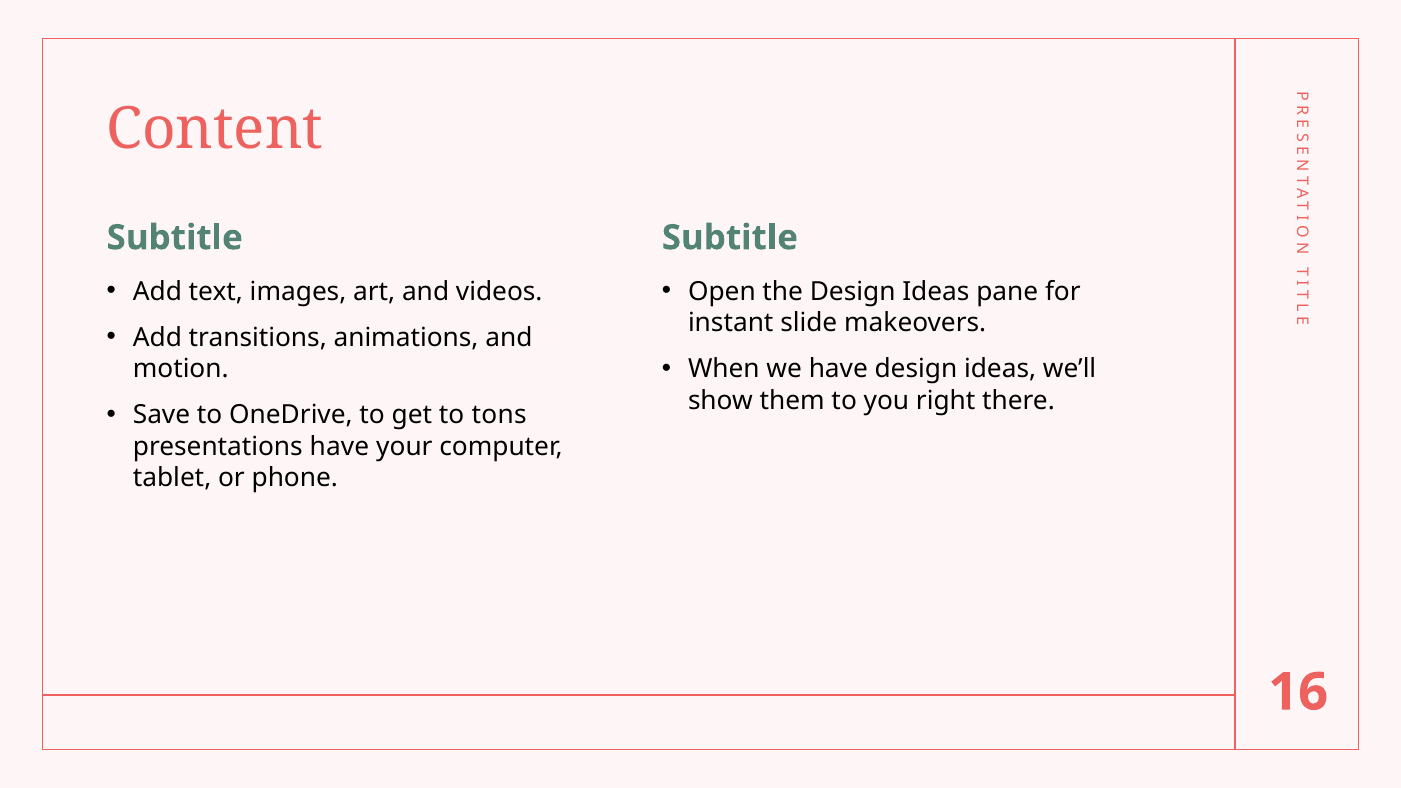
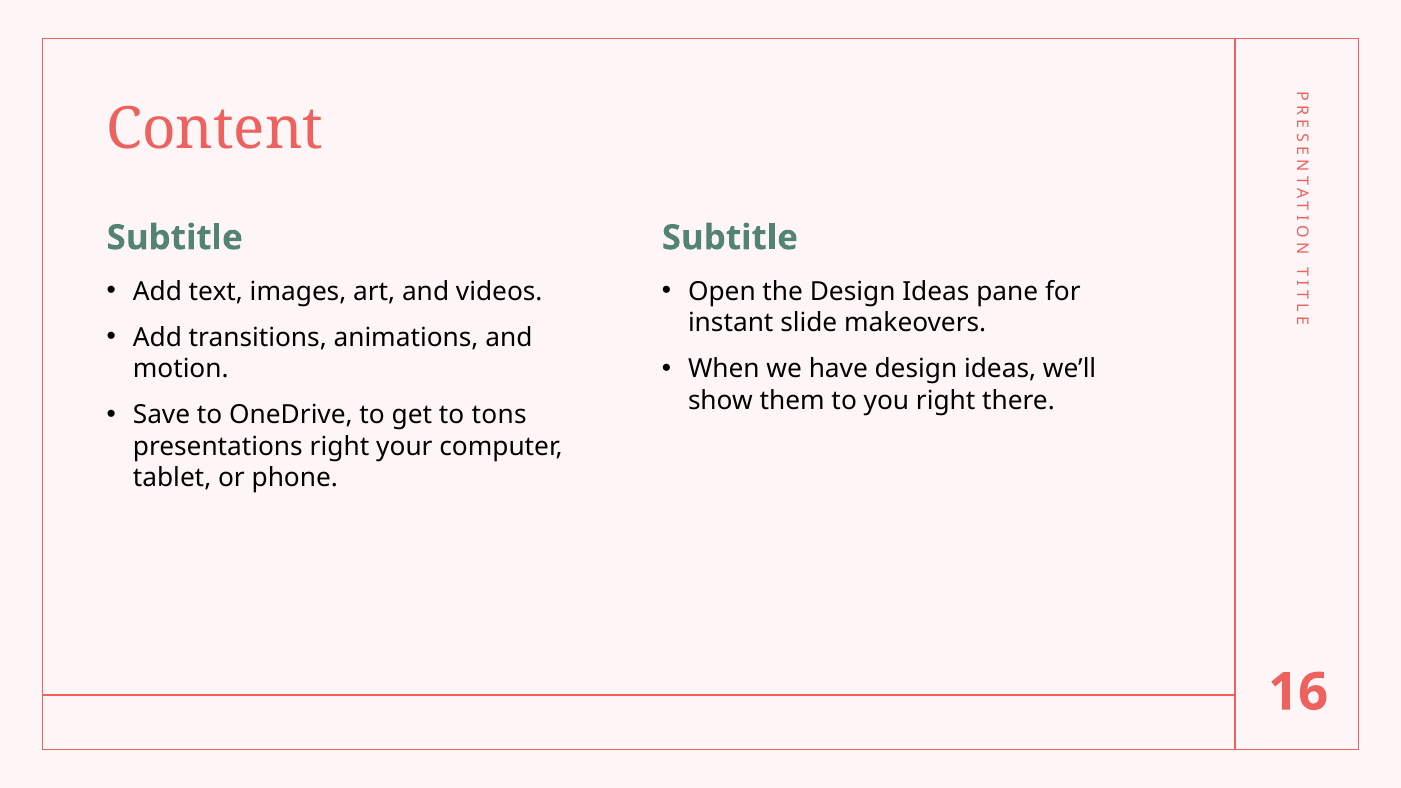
presentations have: have -> right
